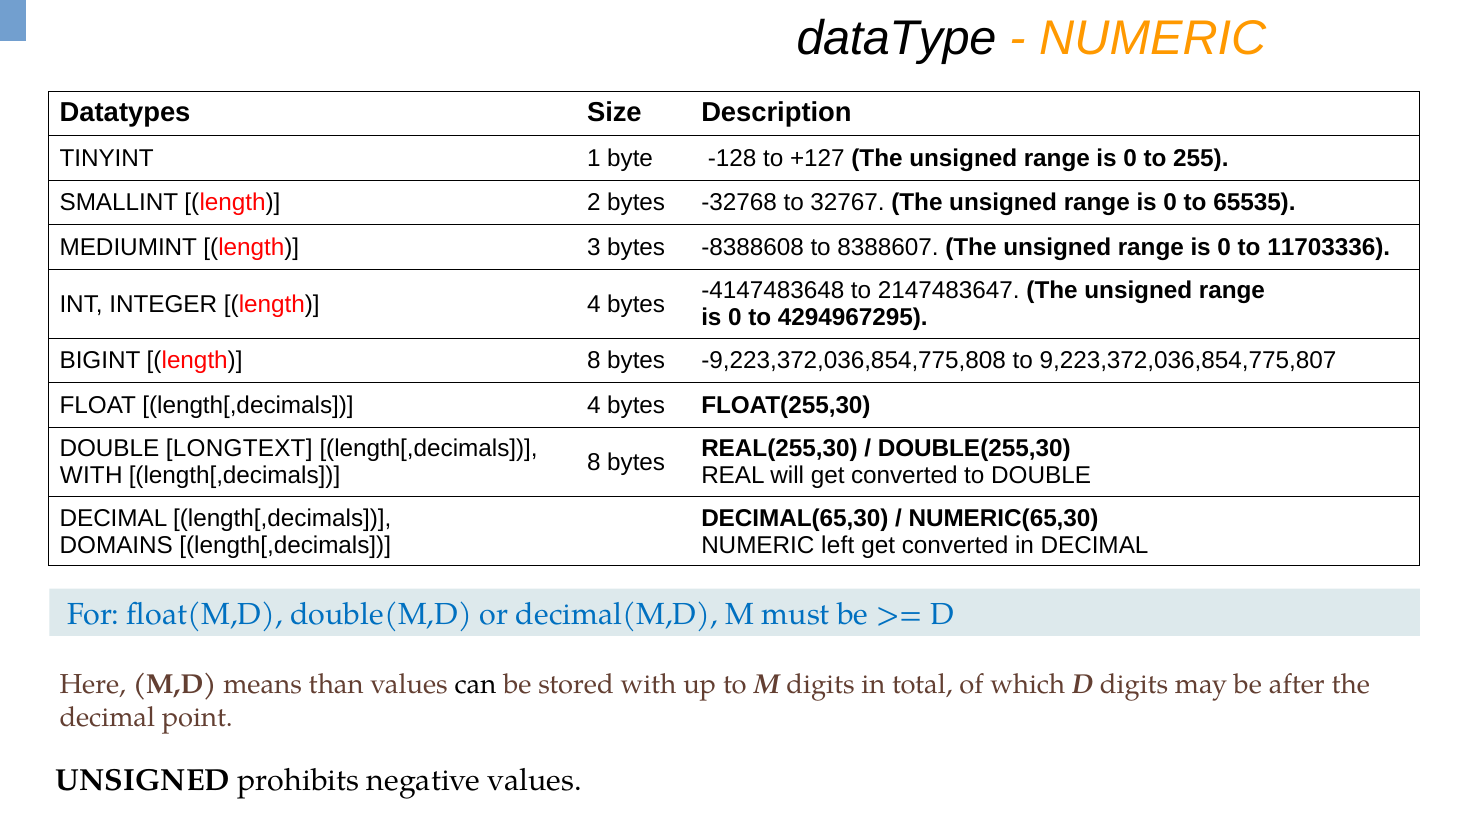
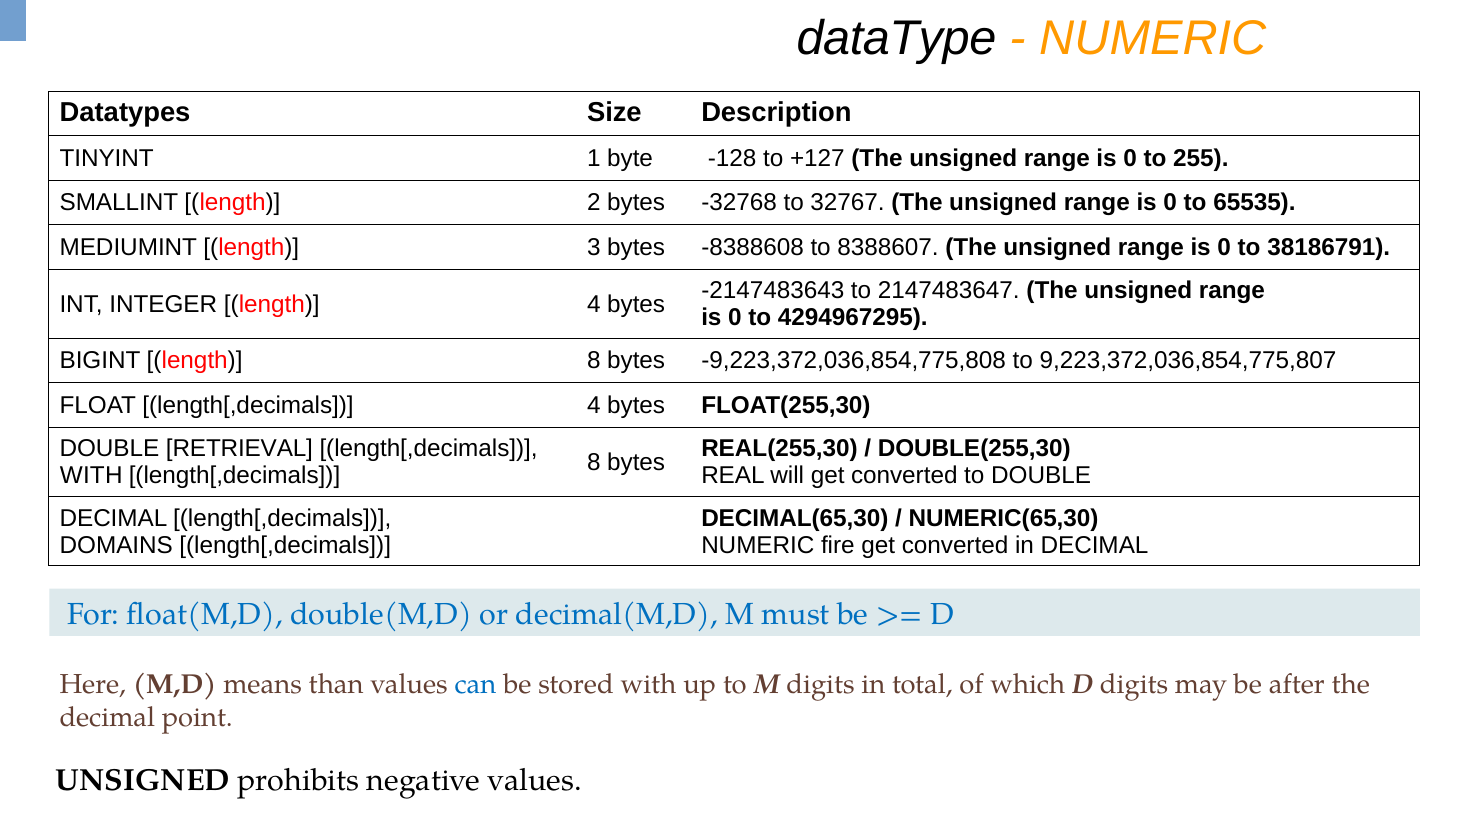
11703336: 11703336 -> 38186791
-4147483648: -4147483648 -> -2147483643
LONGTEXT: LONGTEXT -> RETRIEVAL
left: left -> fire
can colour: black -> blue
